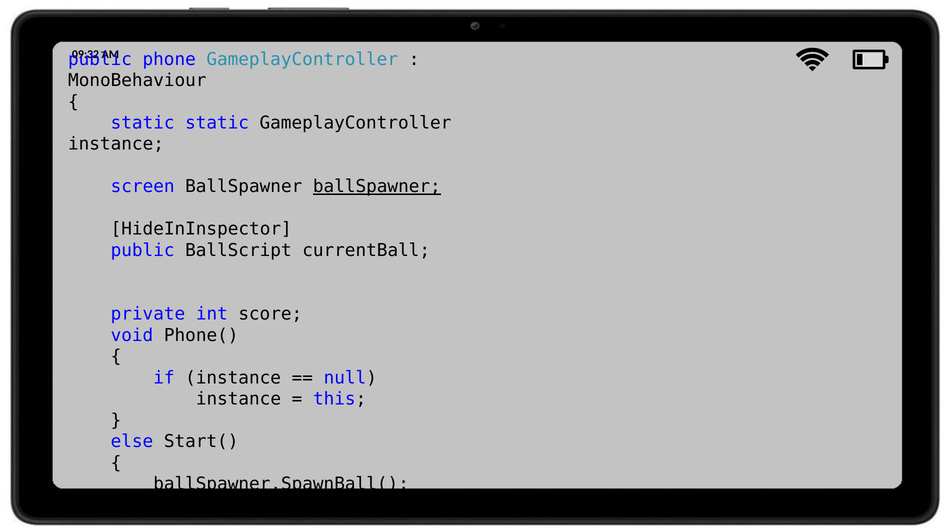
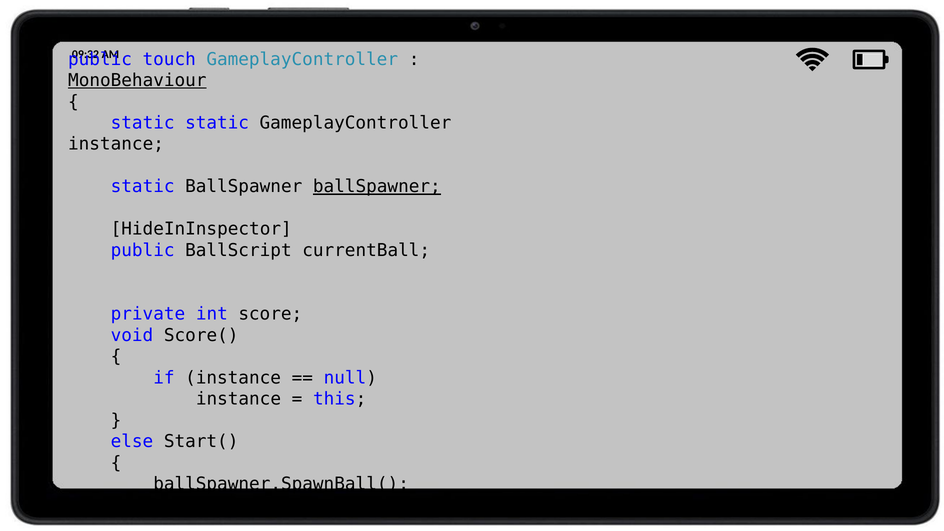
phone: phone -> touch
MonoBehaviour underline: none -> present
screen at (143, 187): screen -> static
Phone(: Phone( -> Score(
